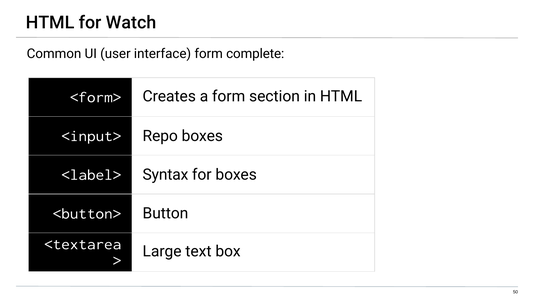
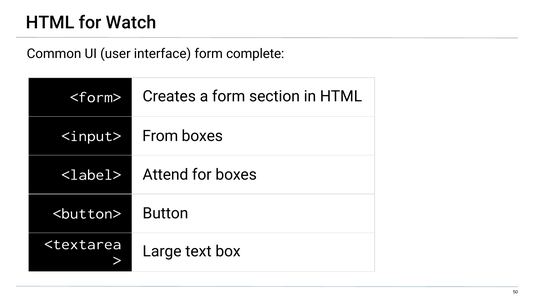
Repo: Repo -> From
Syntax: Syntax -> Attend
